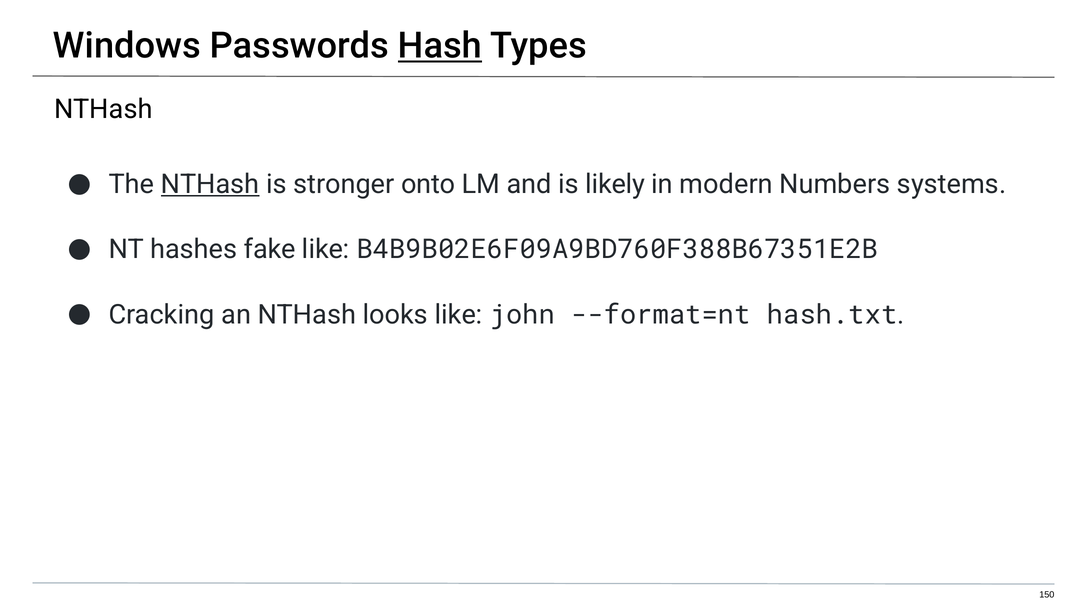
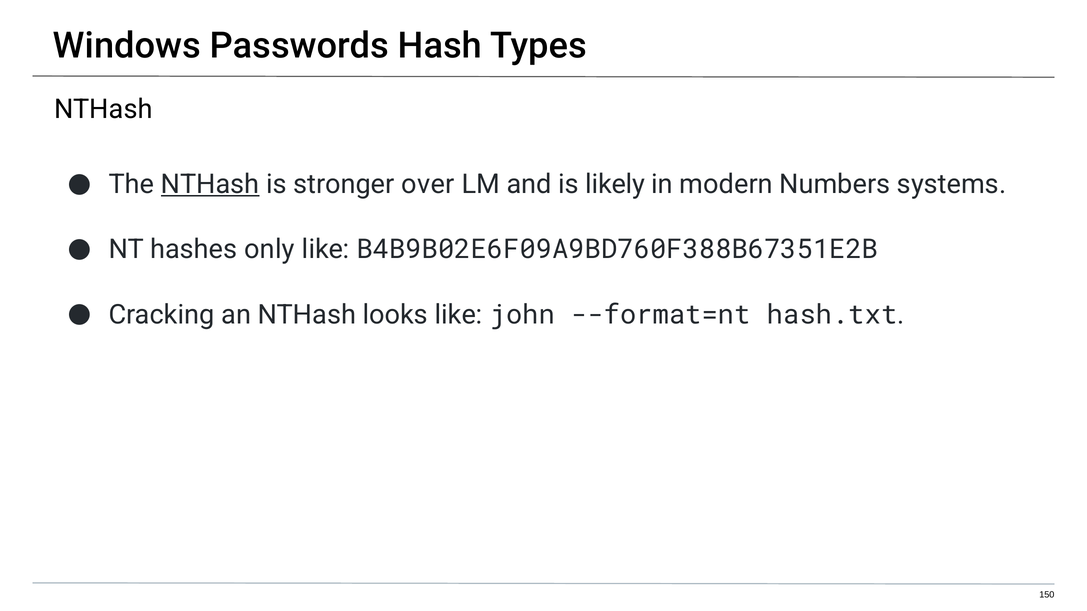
Hash underline: present -> none
onto: onto -> over
fake: fake -> only
